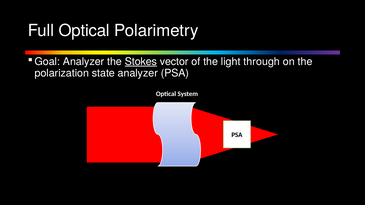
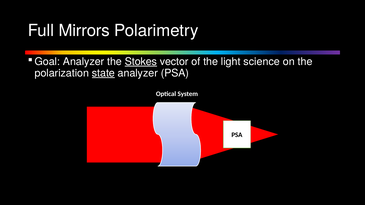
Full Optical: Optical -> Mirrors
through: through -> science
state underline: none -> present
